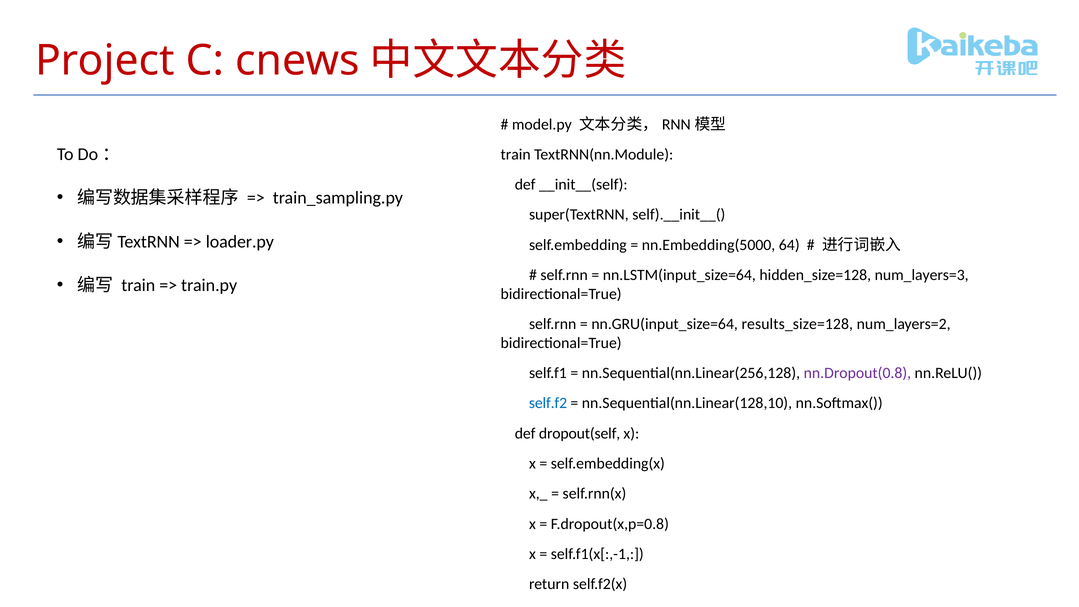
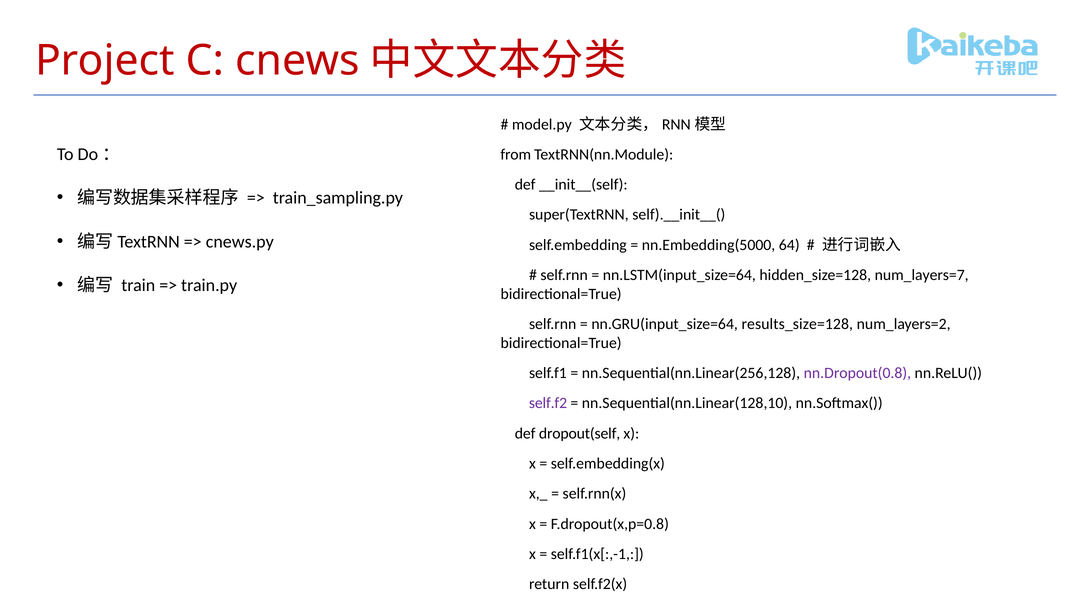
train at (516, 154): train -> from
loader.py: loader.py -> cnews.py
num_layers=3: num_layers=3 -> num_layers=7
self.f2 colour: blue -> purple
